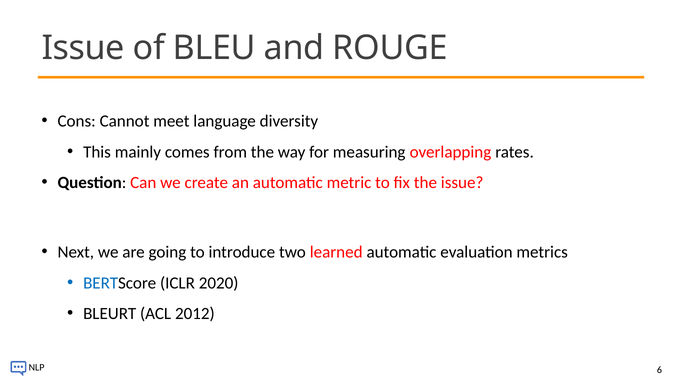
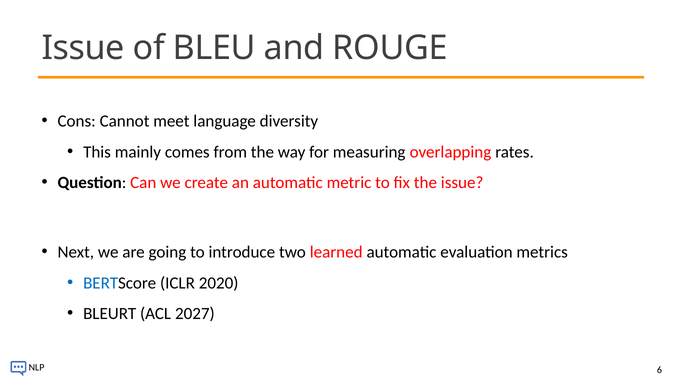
2012: 2012 -> 2027
